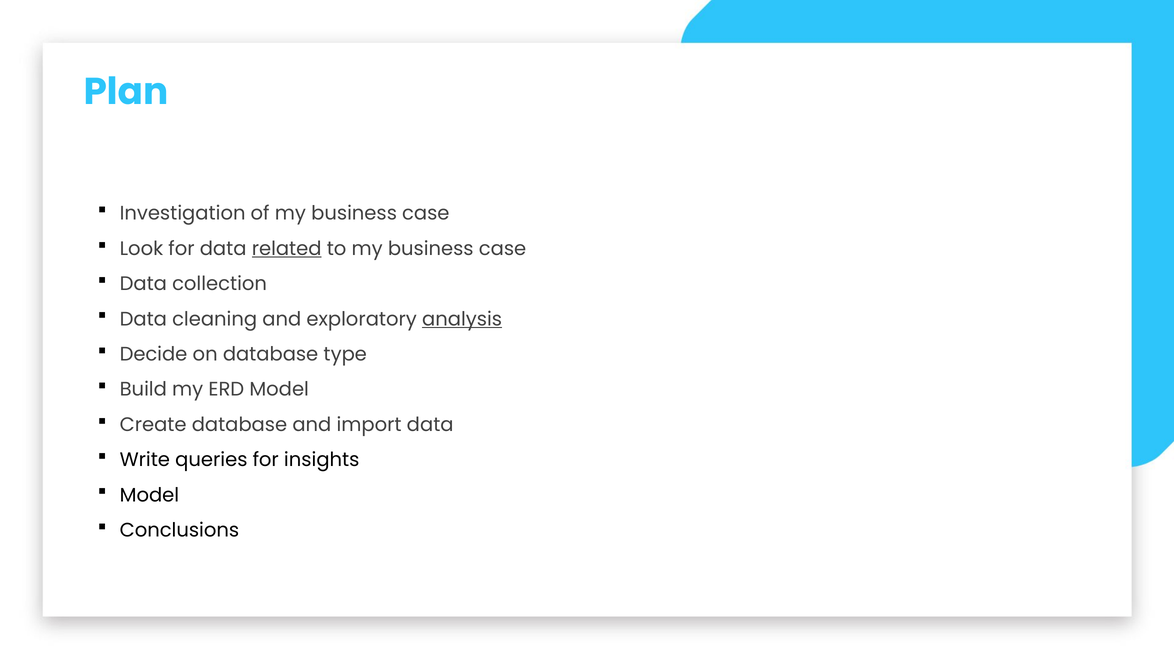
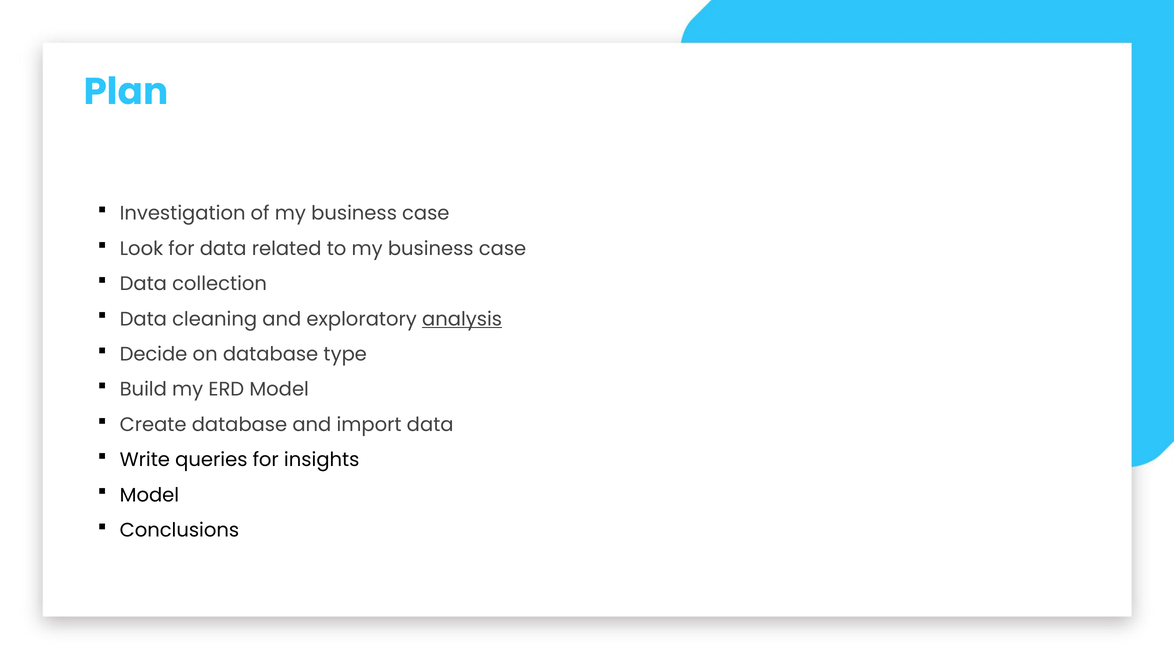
related underline: present -> none
